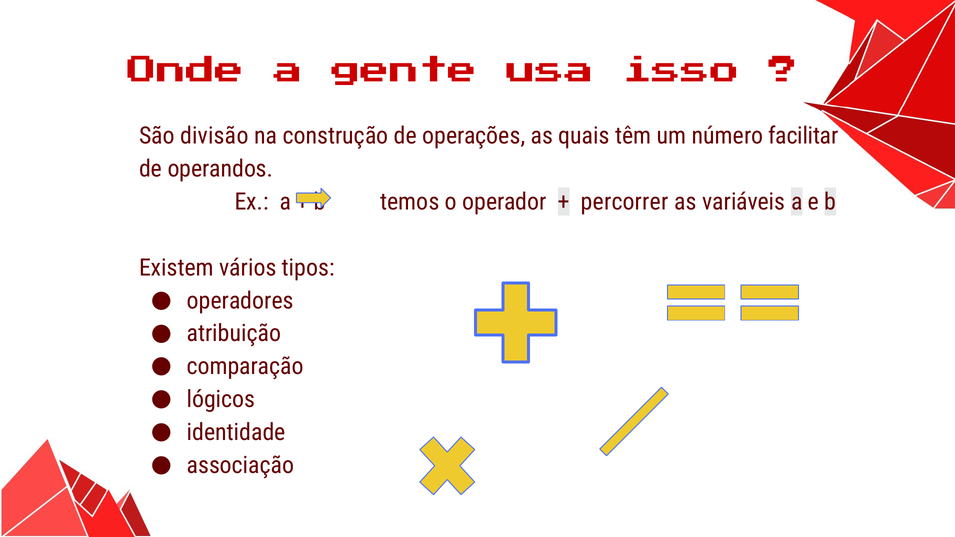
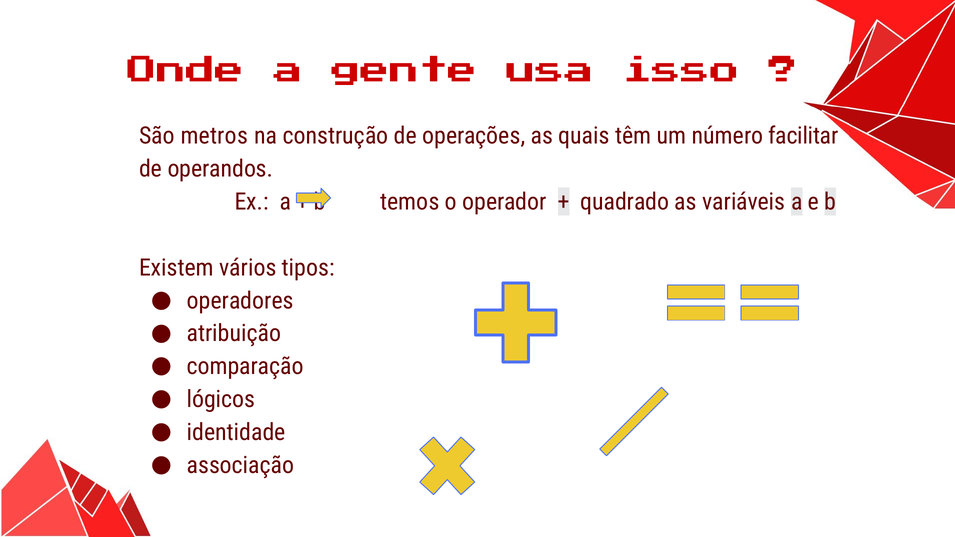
divisão: divisão -> metros
percorrer: percorrer -> quadrado
